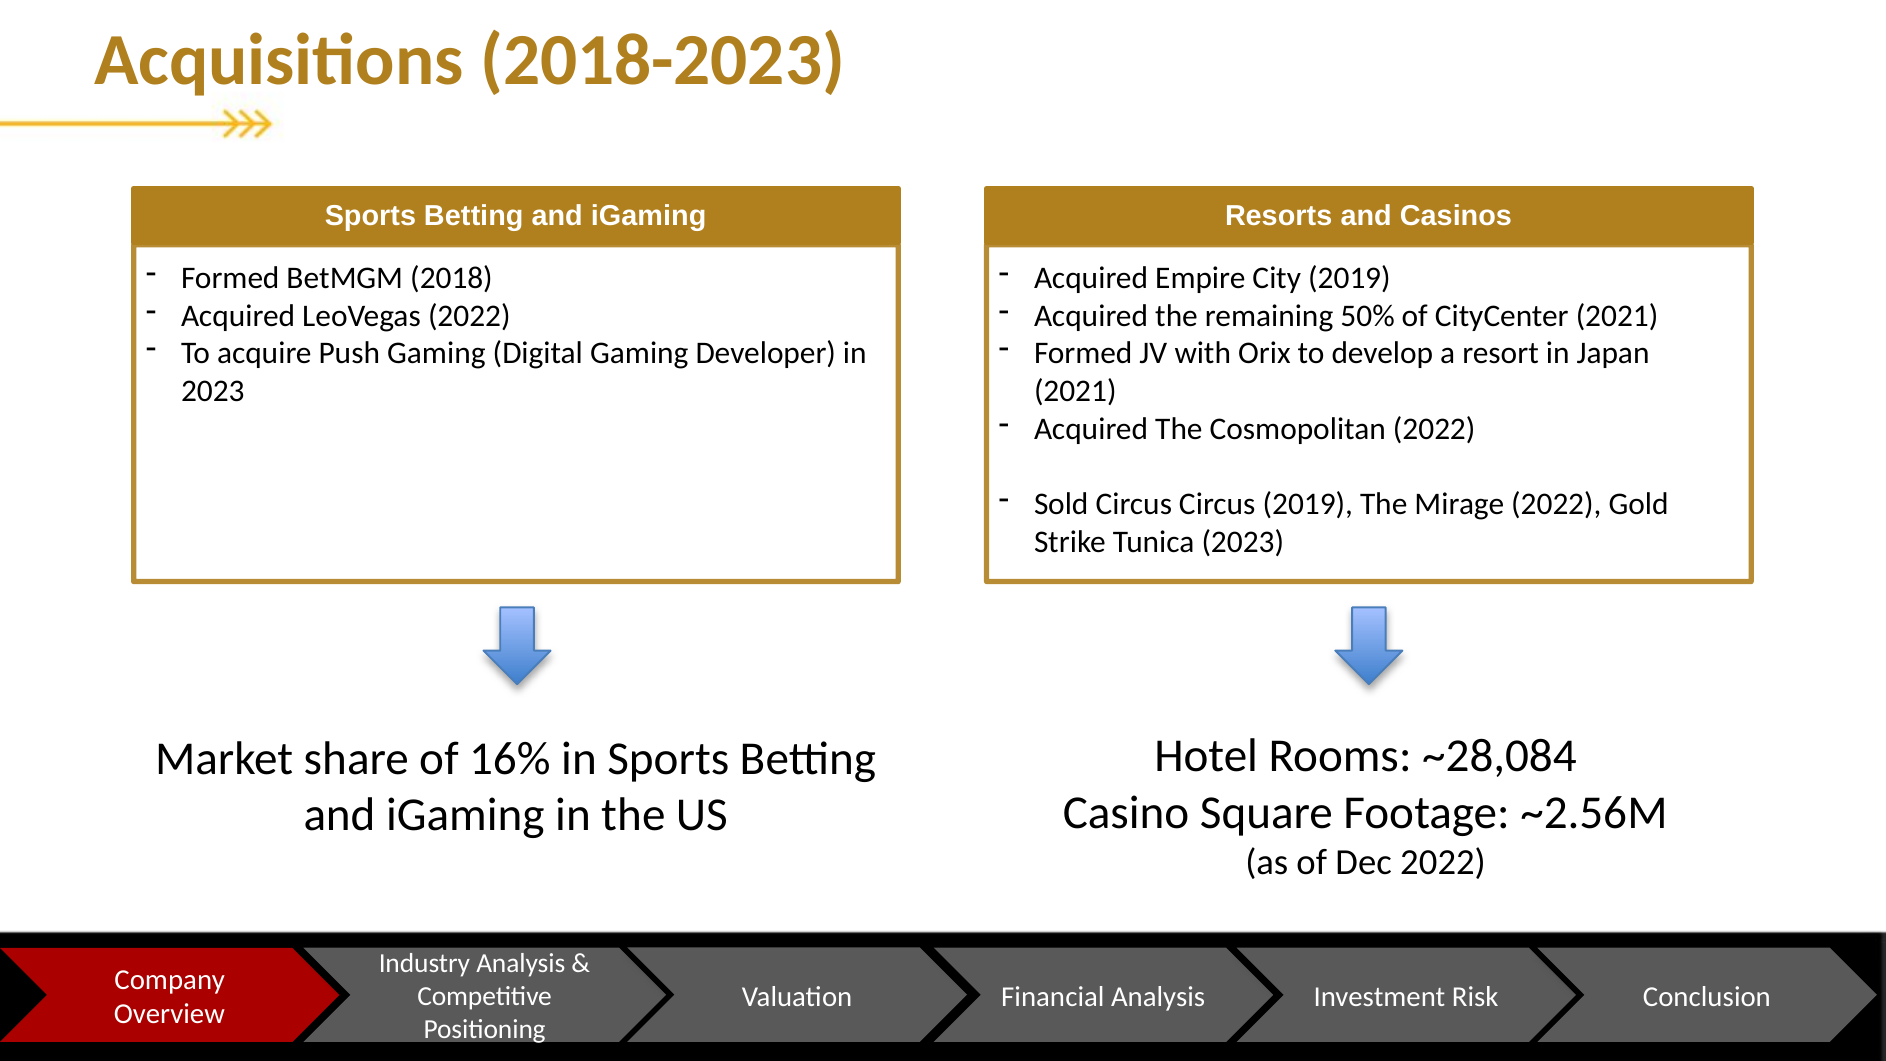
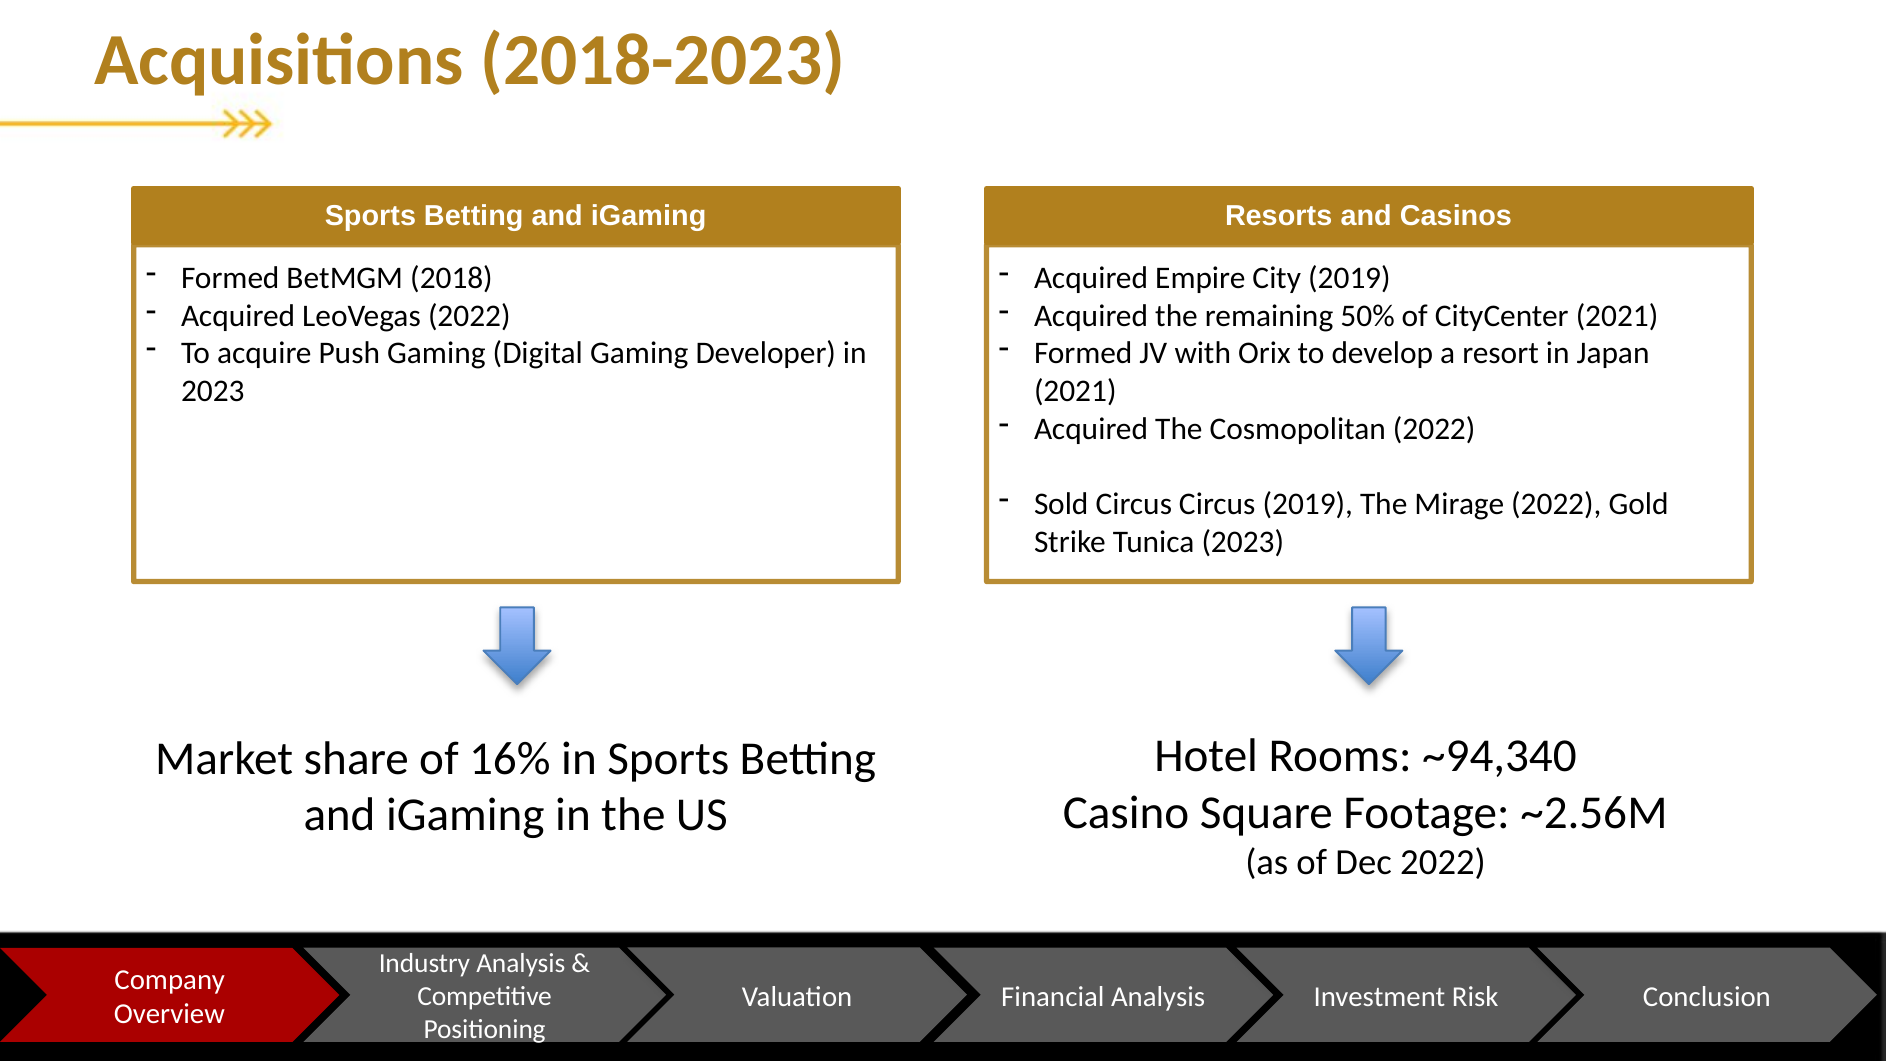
~28,084: ~28,084 -> ~94,340
